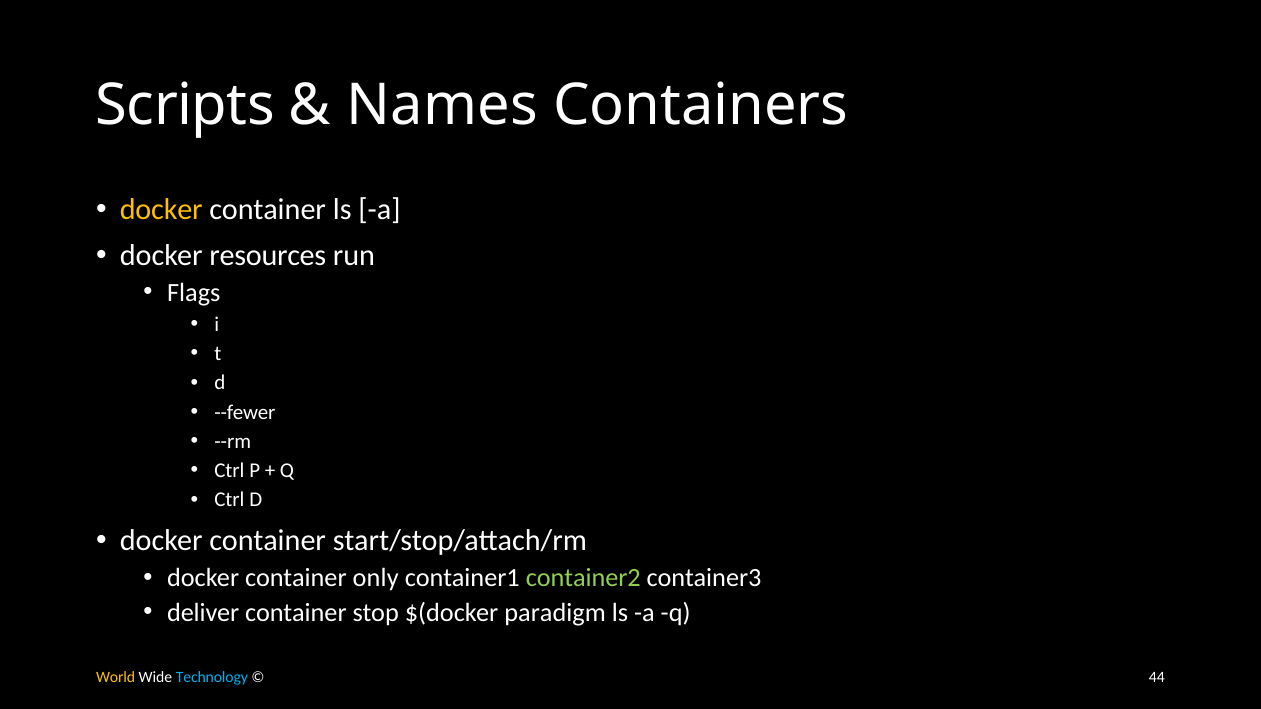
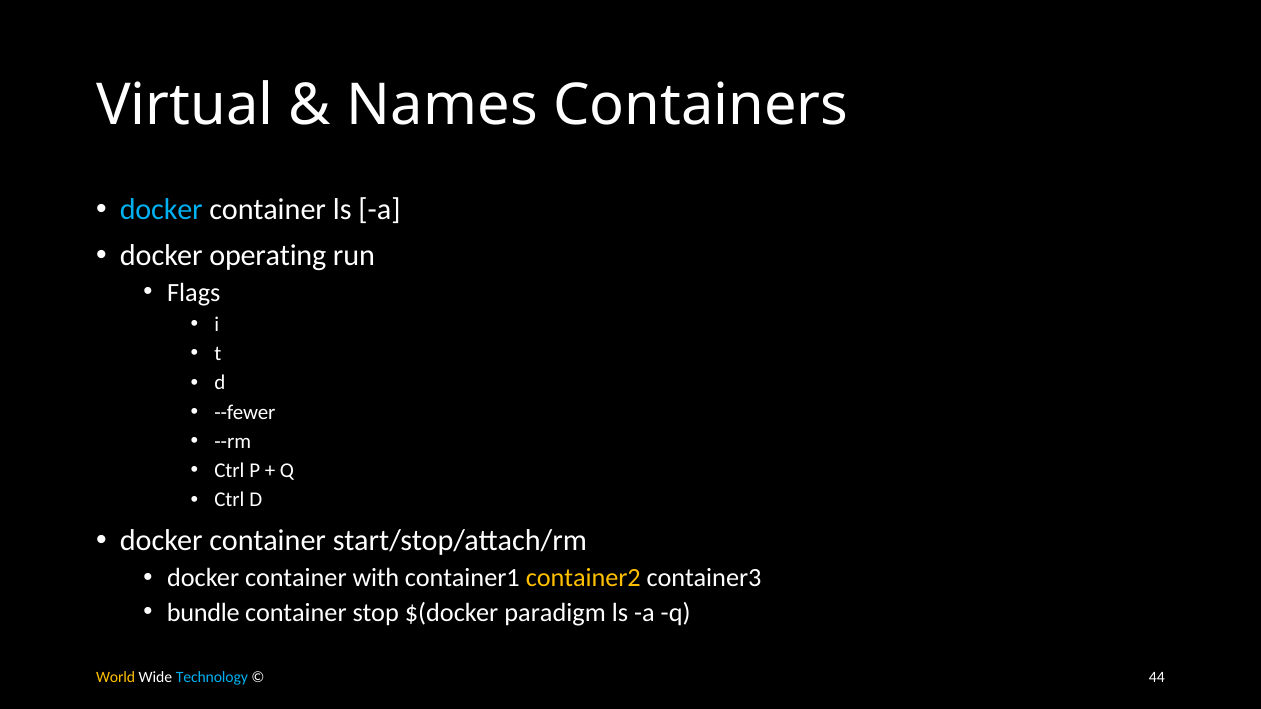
Scripts: Scripts -> Virtual
docker at (161, 210) colour: yellow -> light blue
resources: resources -> operating
only: only -> with
container2 colour: light green -> yellow
deliver: deliver -> bundle
